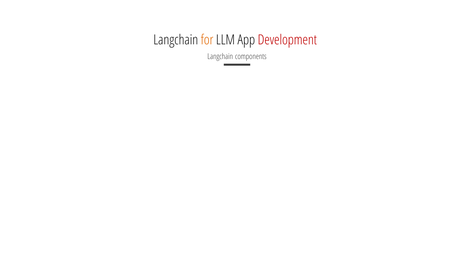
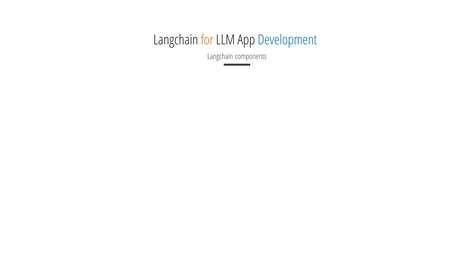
Development colour: red -> blue
